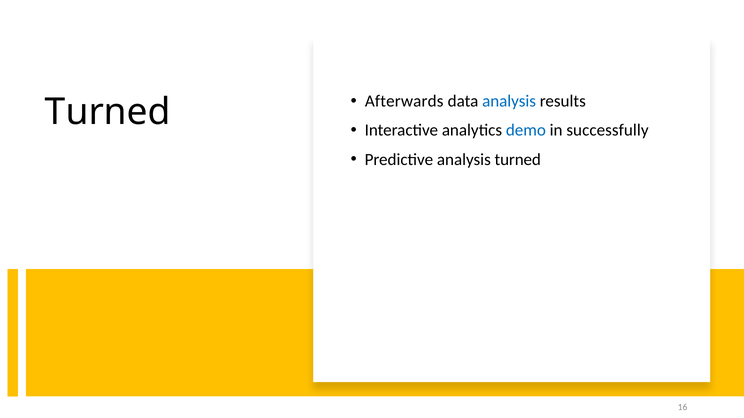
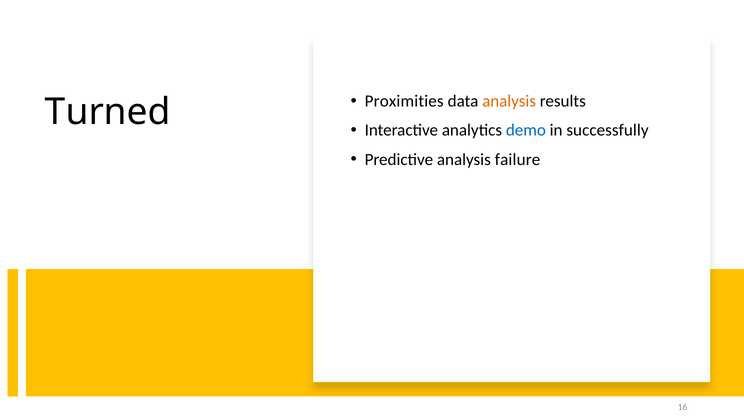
Afterwards: Afterwards -> Proximities
analysis at (509, 101) colour: blue -> orange
analysis turned: turned -> failure
